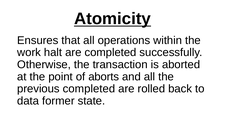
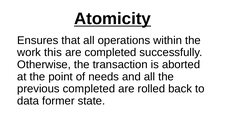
halt: halt -> this
aborts: aborts -> needs
